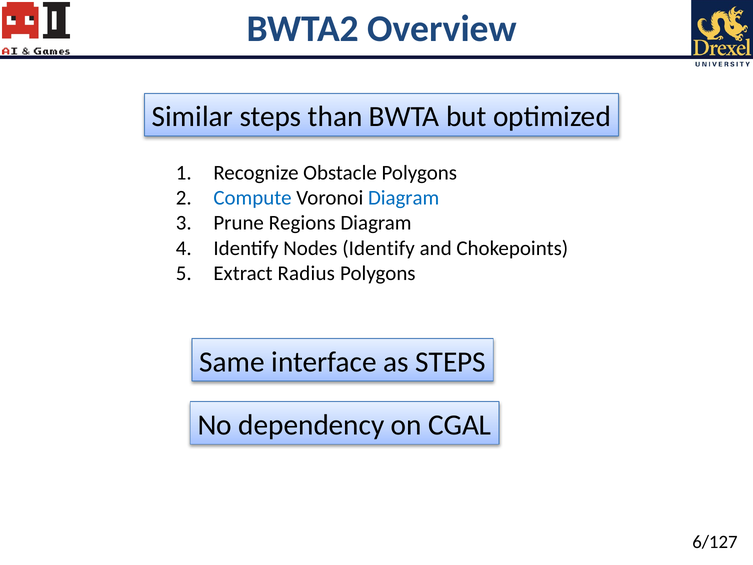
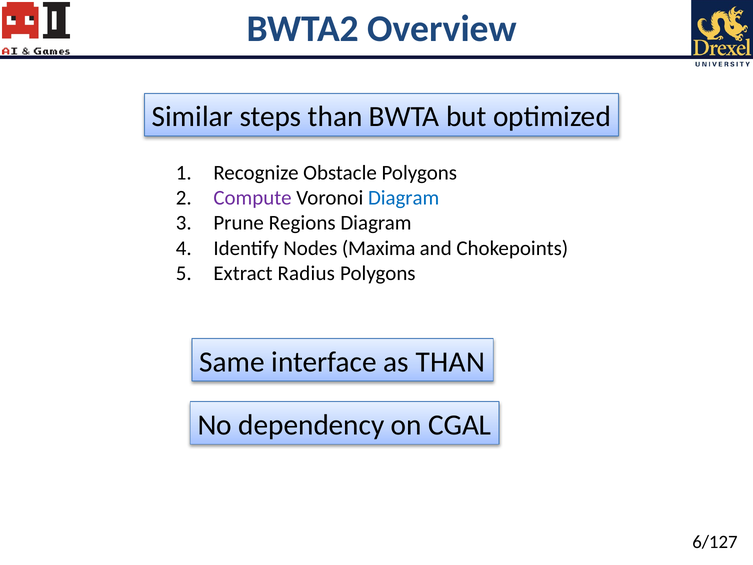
Compute colour: blue -> purple
Nodes Identify: Identify -> Maxima
as STEPS: STEPS -> THAN
